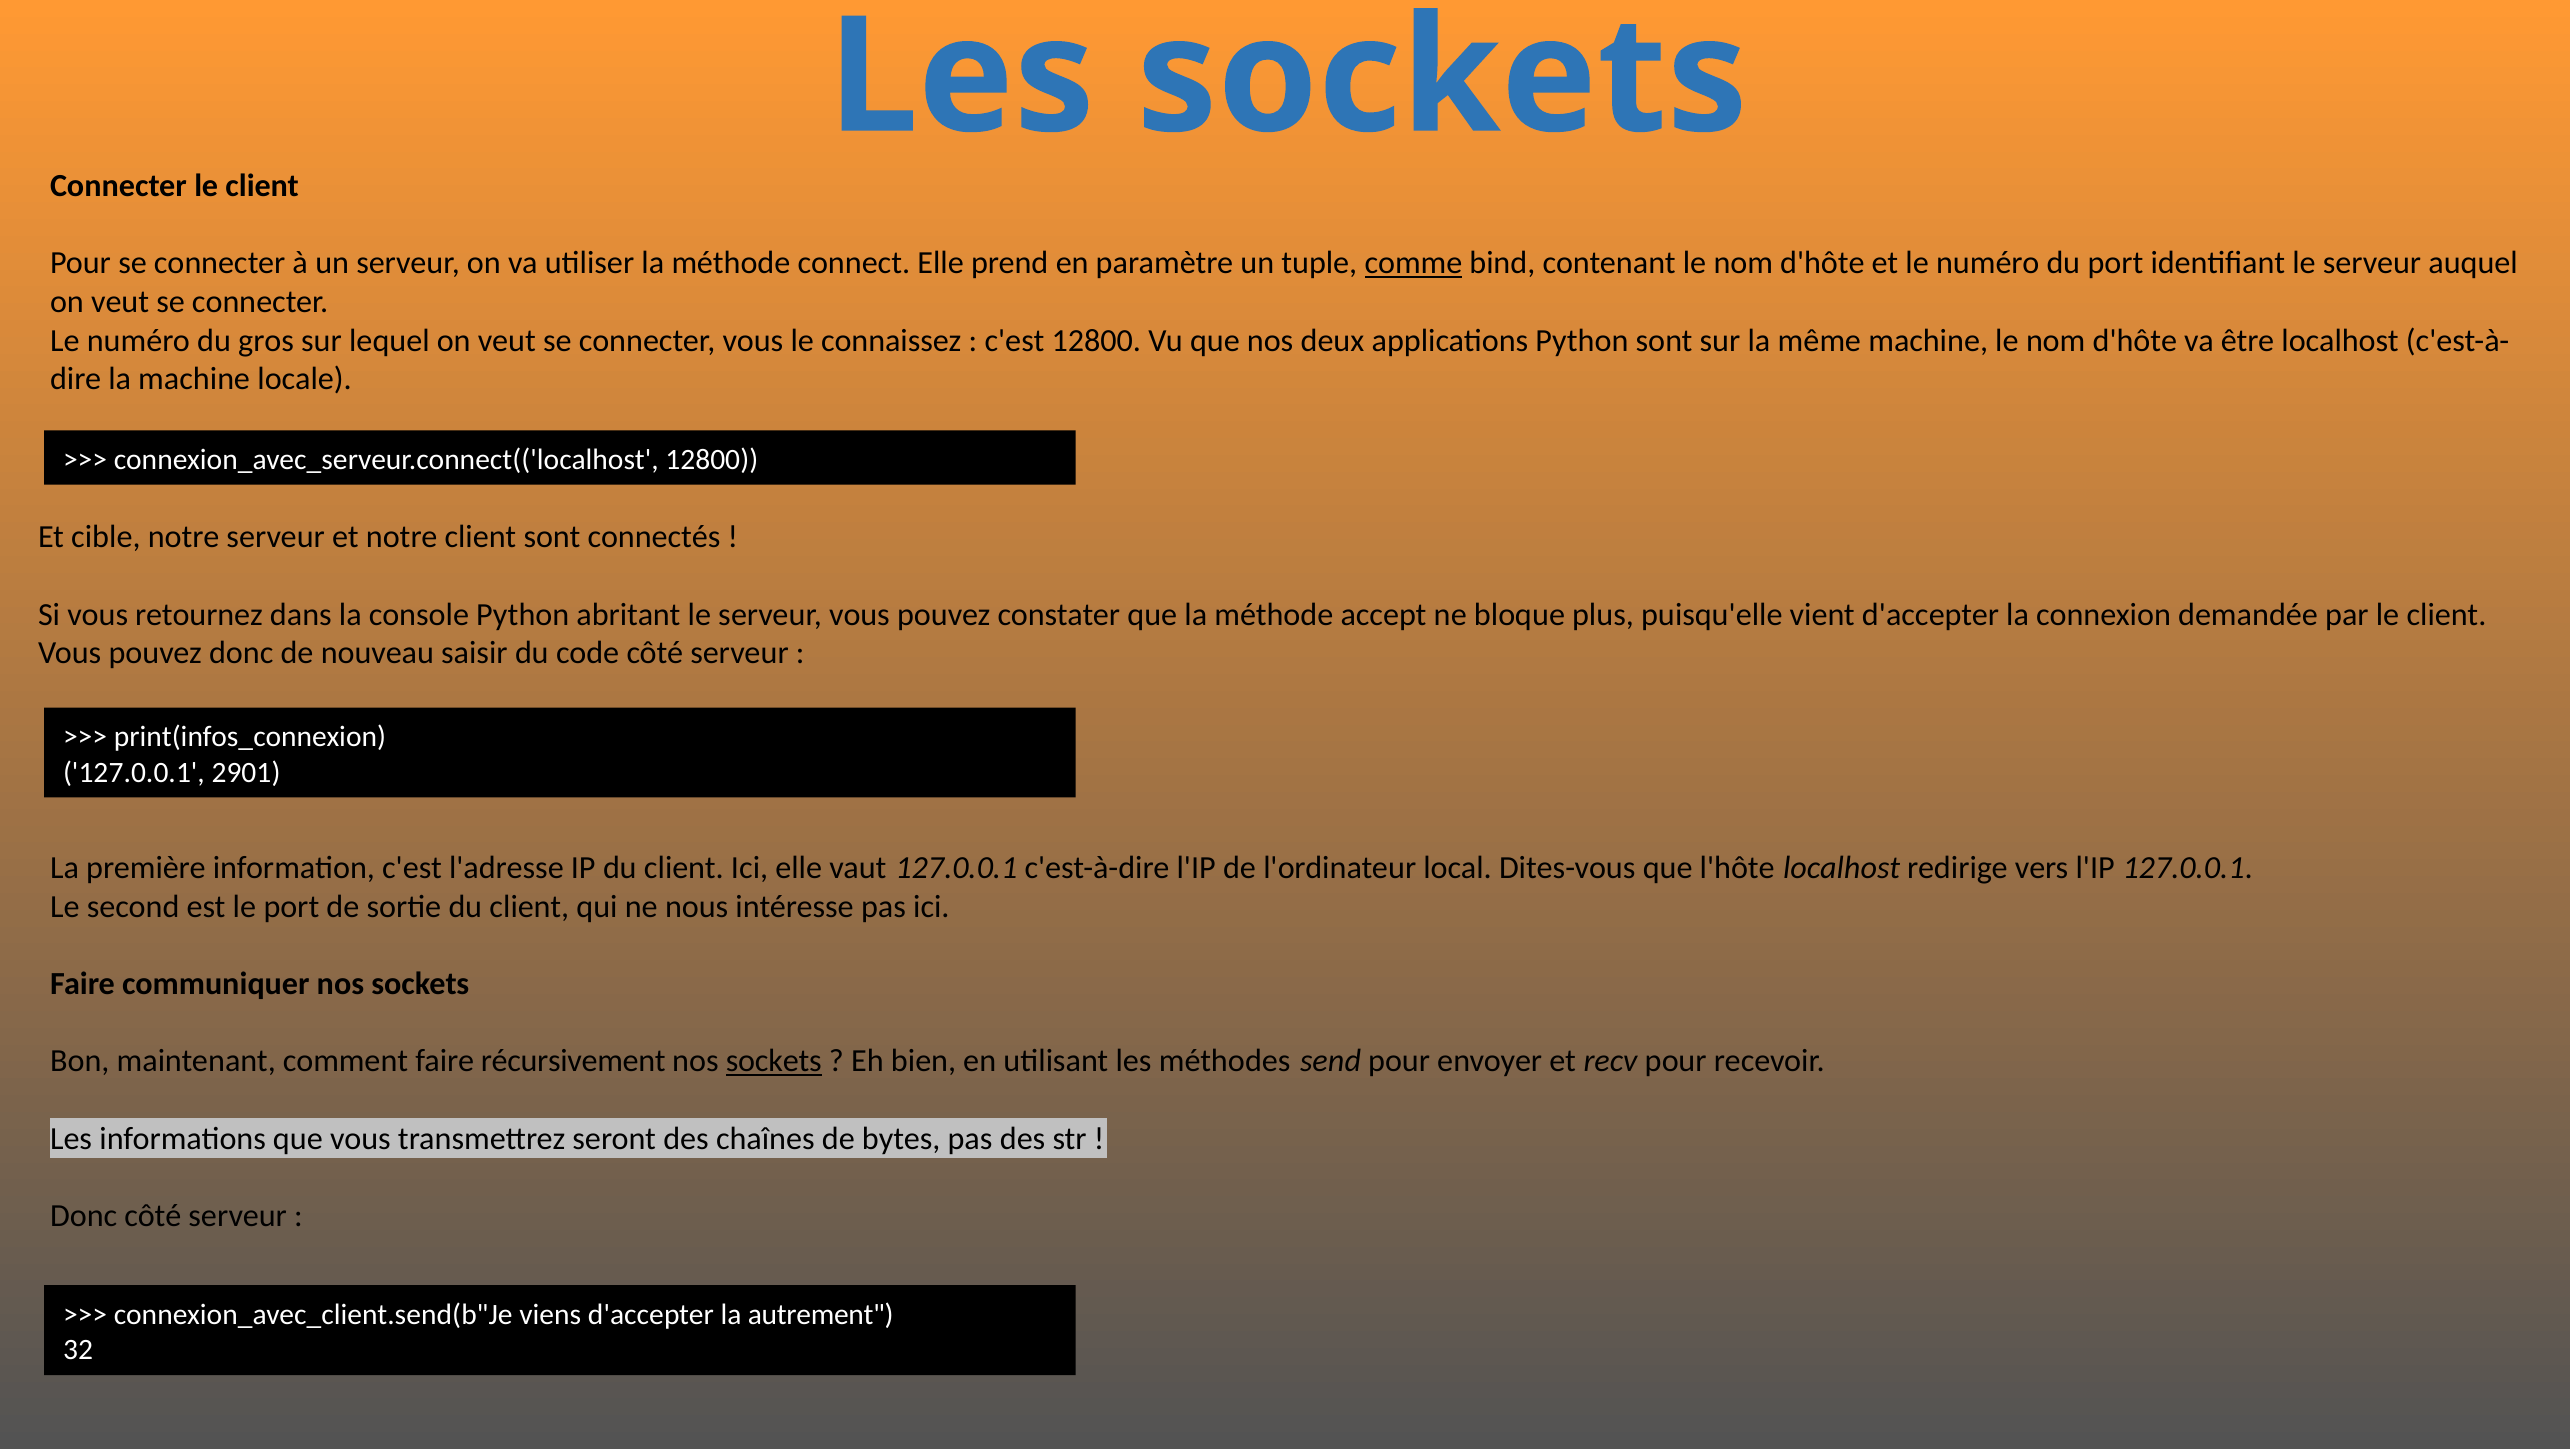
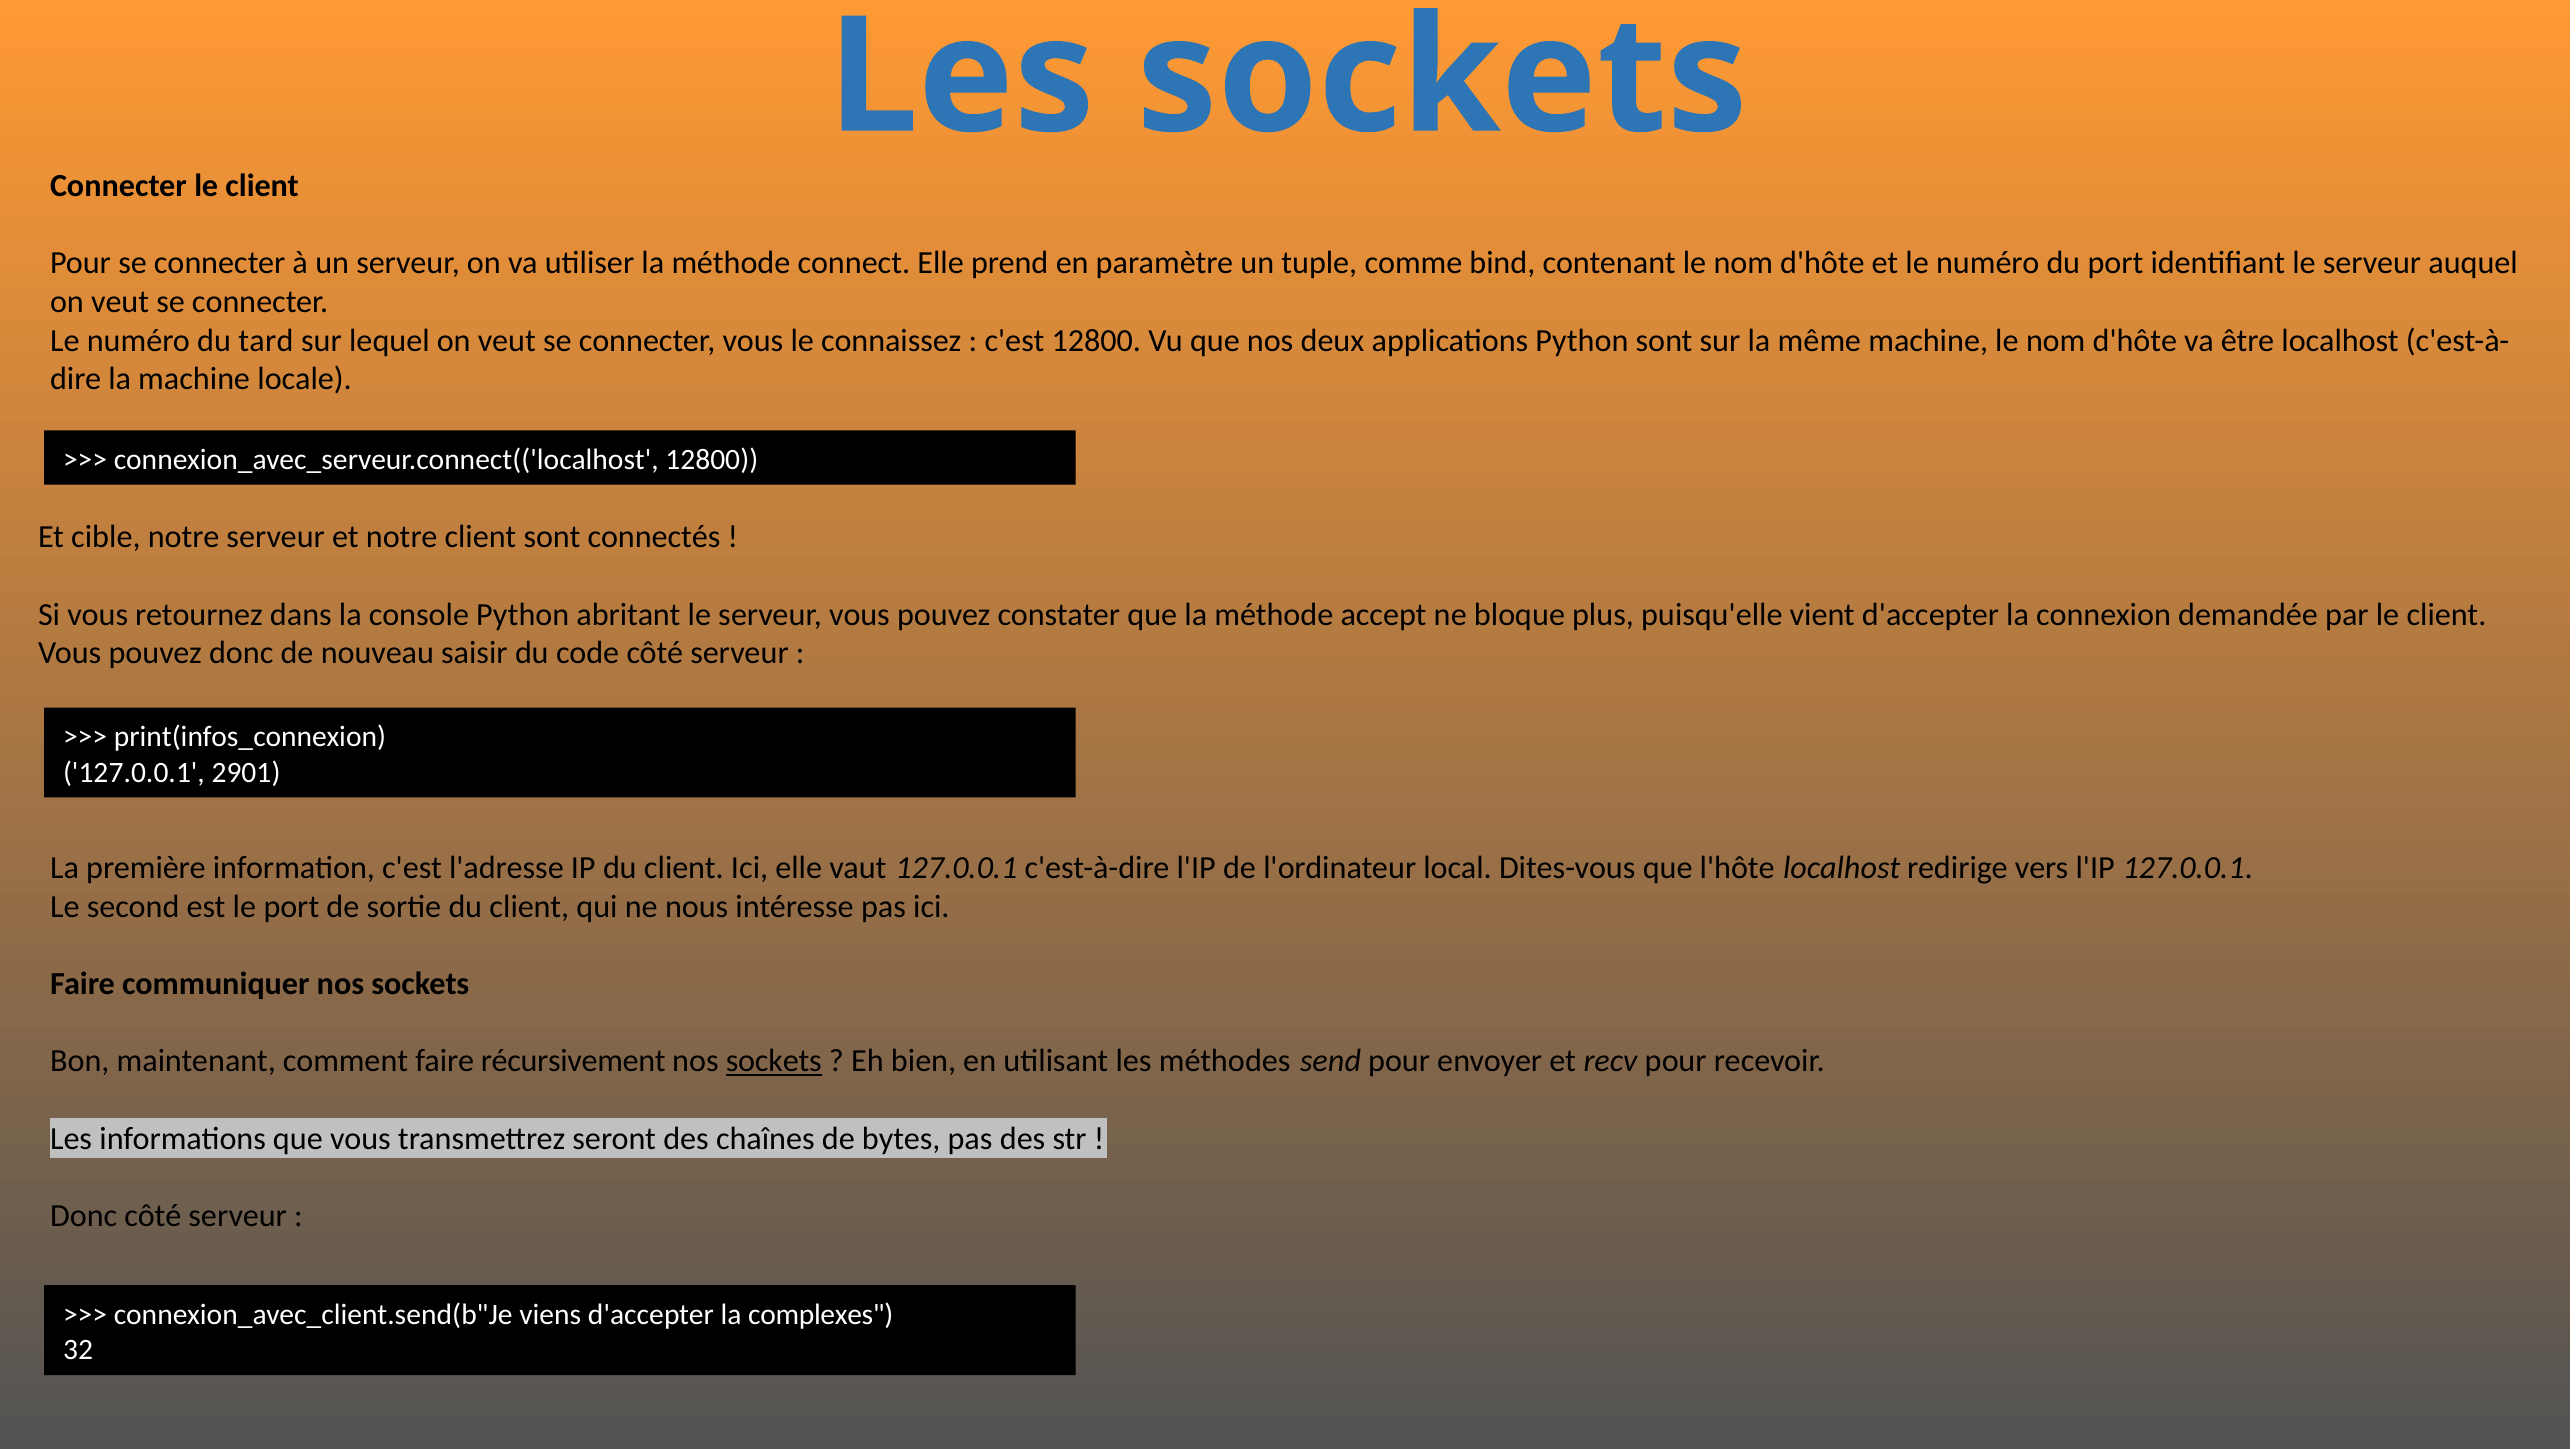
comme underline: present -> none
gros: gros -> tard
autrement: autrement -> complexes
